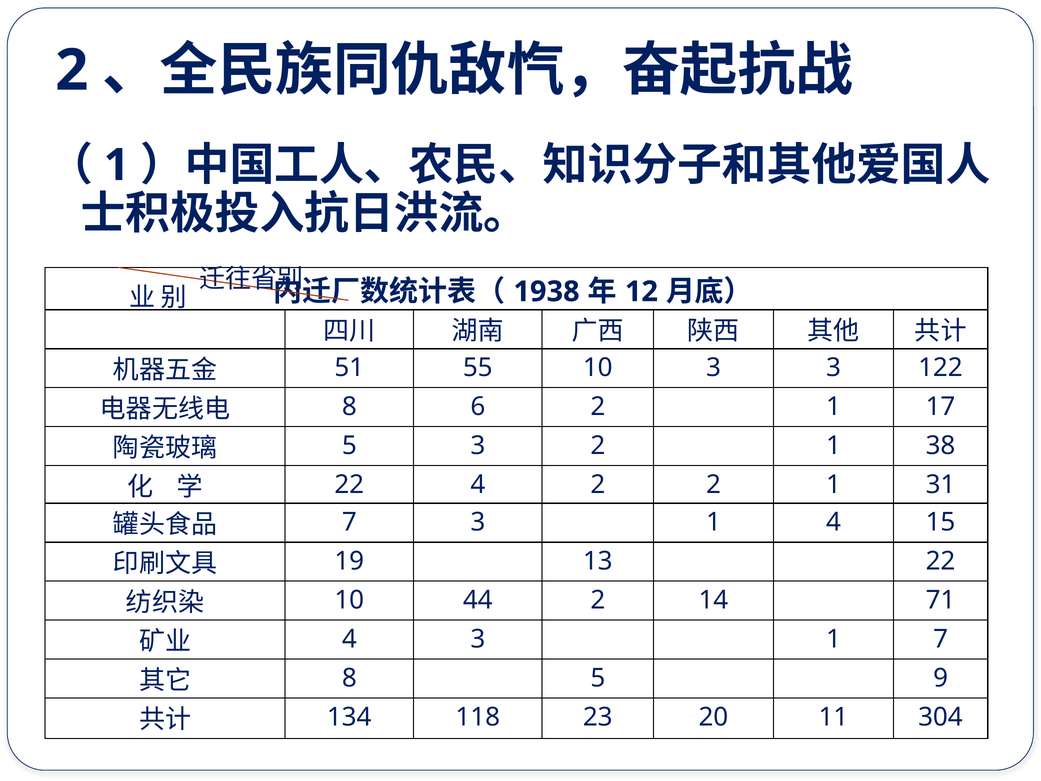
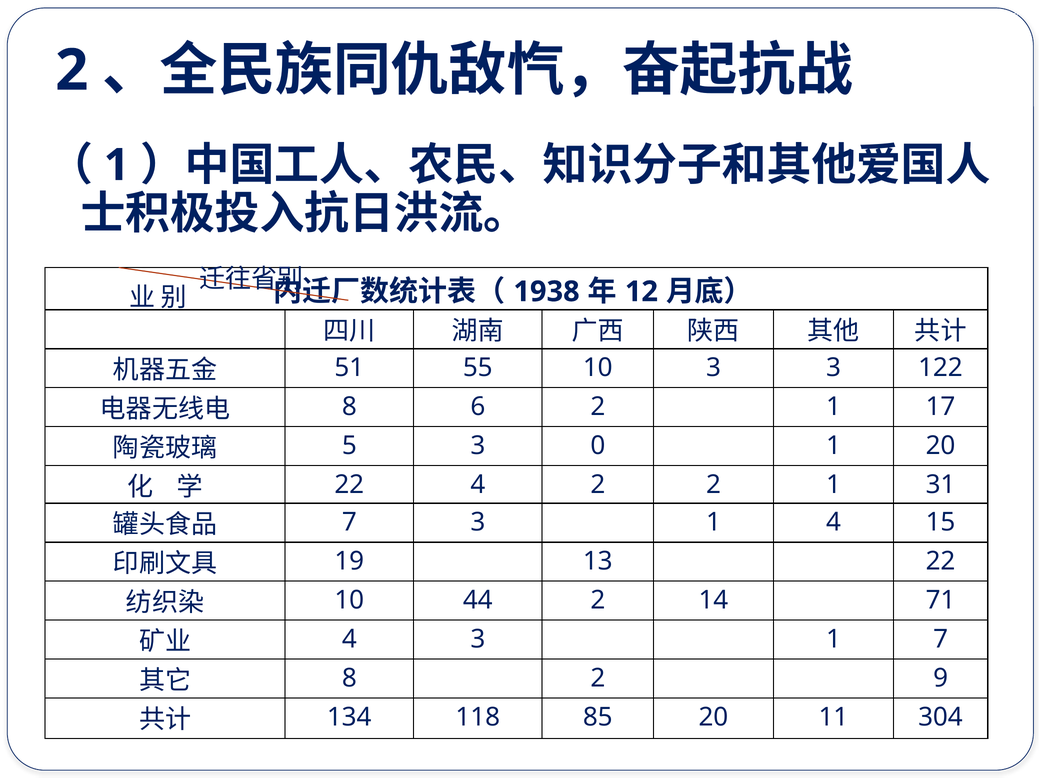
3 2: 2 -> 0
1 38: 38 -> 20
8 5: 5 -> 2
23: 23 -> 85
